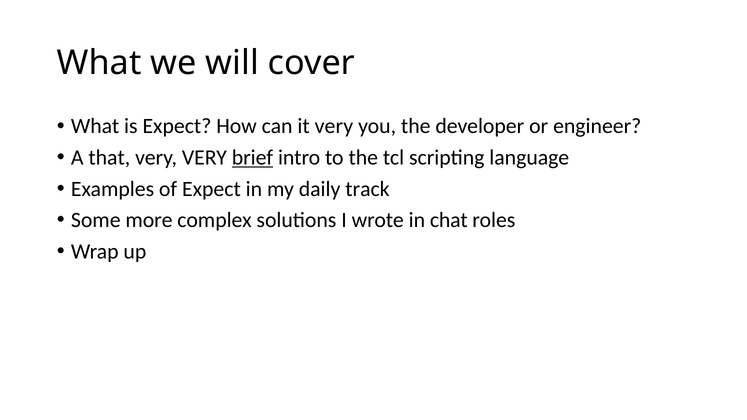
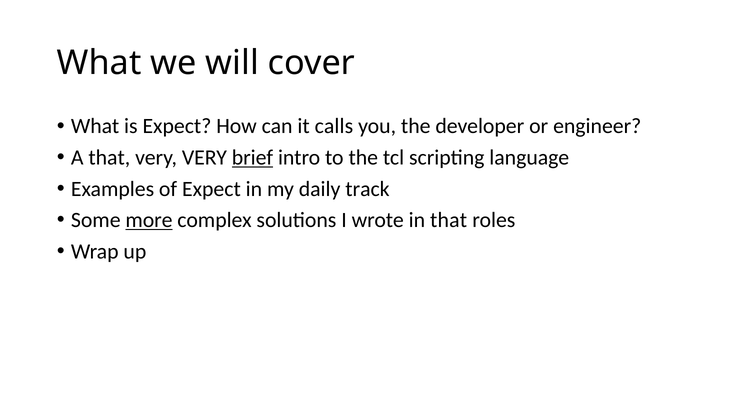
it very: very -> calls
more underline: none -> present
in chat: chat -> that
